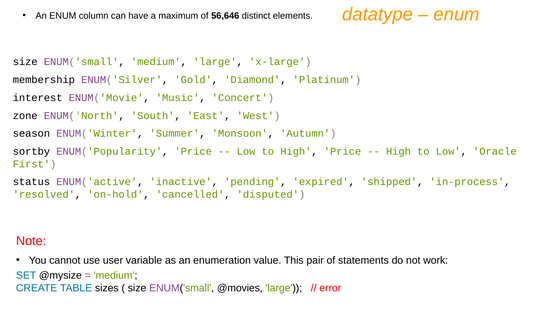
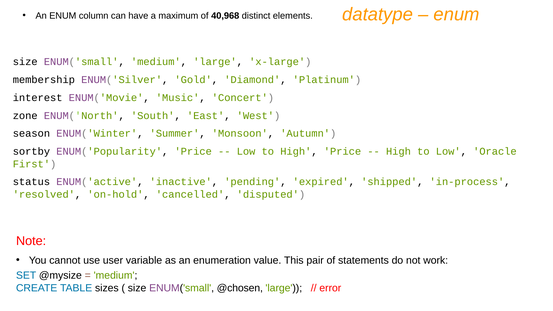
56,646: 56,646 -> 40,968
@movies: @movies -> @chosen
